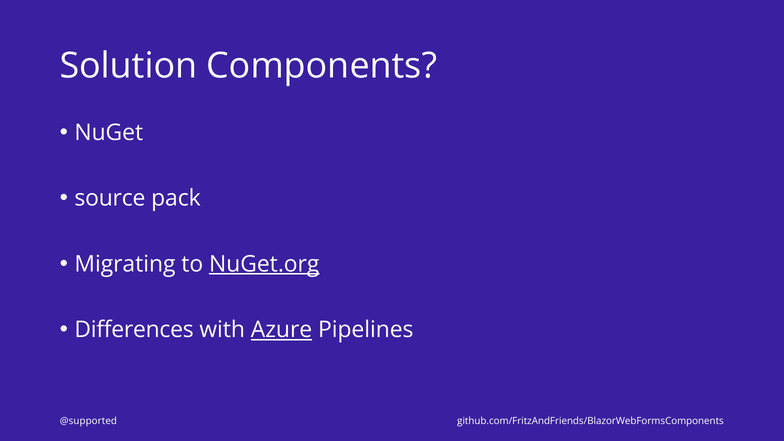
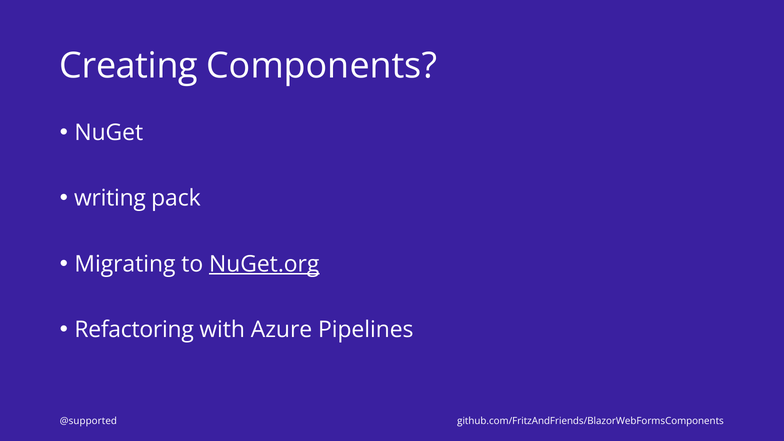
Solution: Solution -> Creating
source: source -> writing
Differences: Differences -> Refactoring
Azure underline: present -> none
